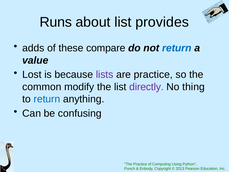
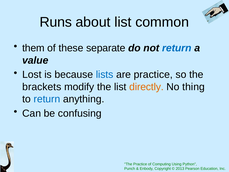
provides: provides -> common
adds: adds -> them
compare: compare -> separate
lists colour: purple -> blue
common: common -> brackets
directly colour: purple -> orange
